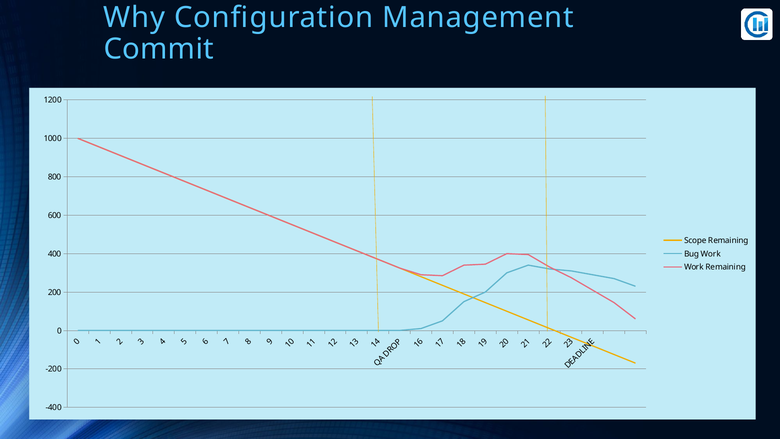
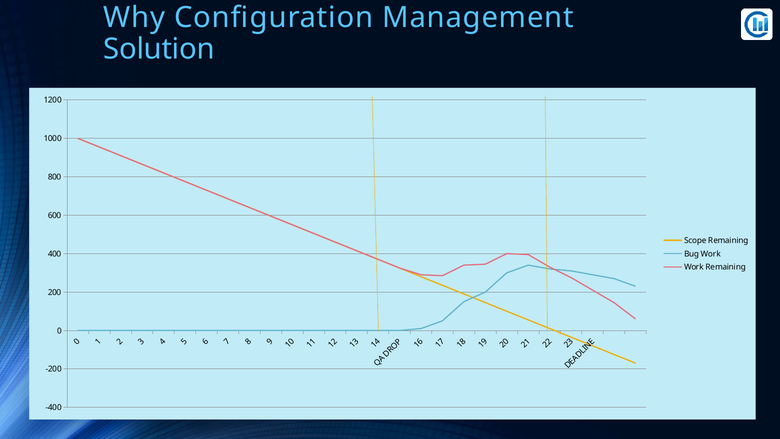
Commit: Commit -> Solution
